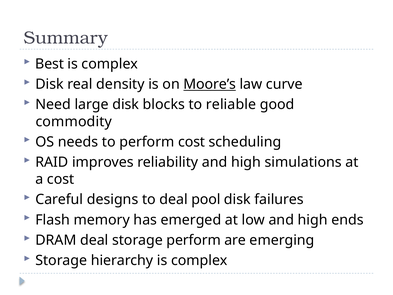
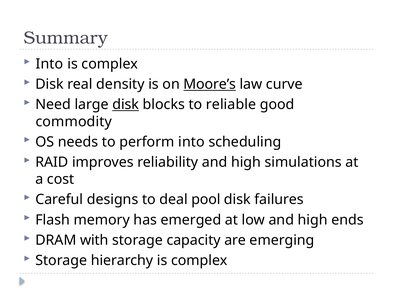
Best at (50, 64): Best -> Into
disk at (126, 104) underline: none -> present
perform cost: cost -> into
DRAM deal: deal -> with
storage perform: perform -> capacity
